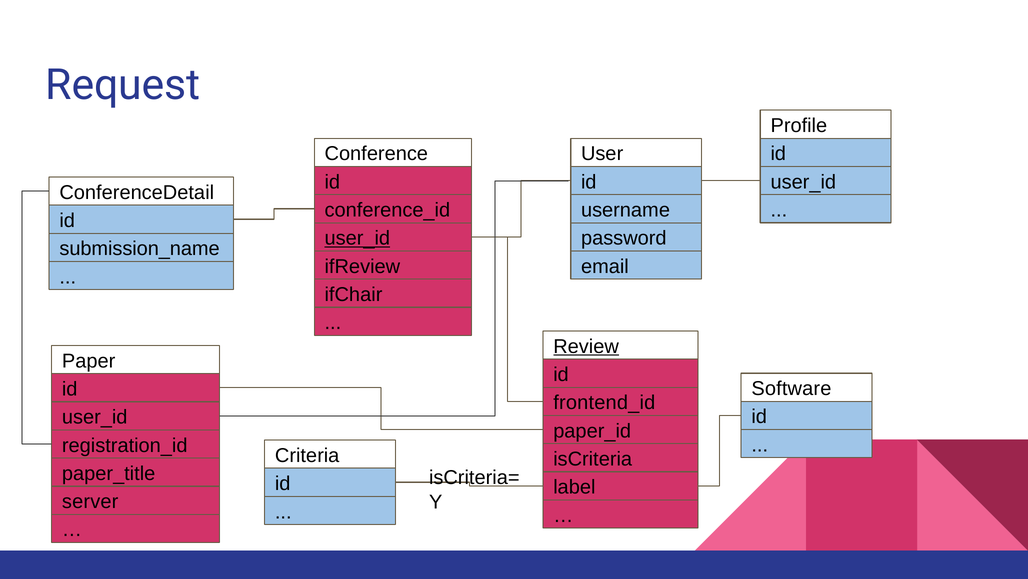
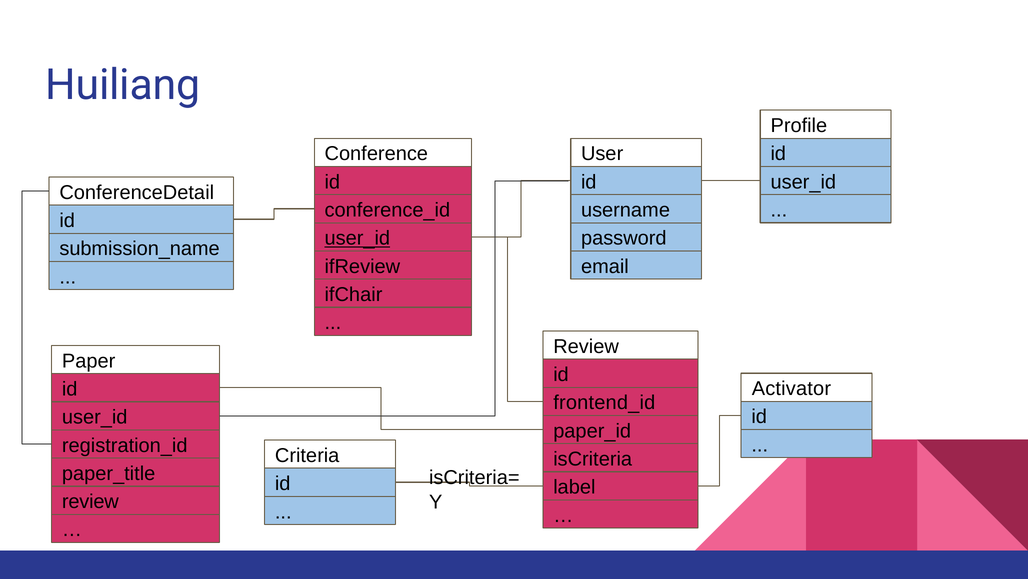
Request: Request -> Huiliang
Review at (586, 346) underline: present -> none
Software: Software -> Activator
server at (90, 501): server -> review
